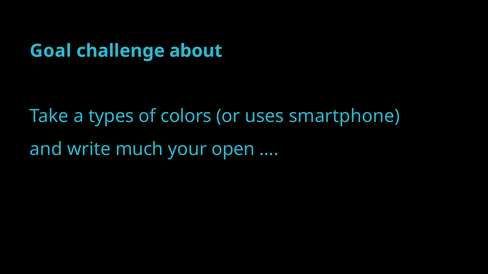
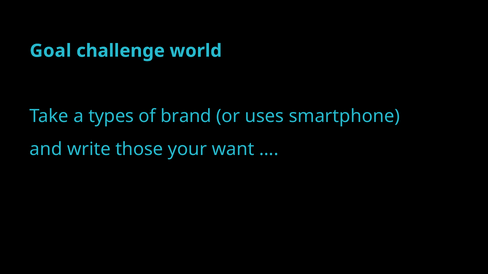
about: about -> world
colors: colors -> brand
much: much -> those
open: open -> want
